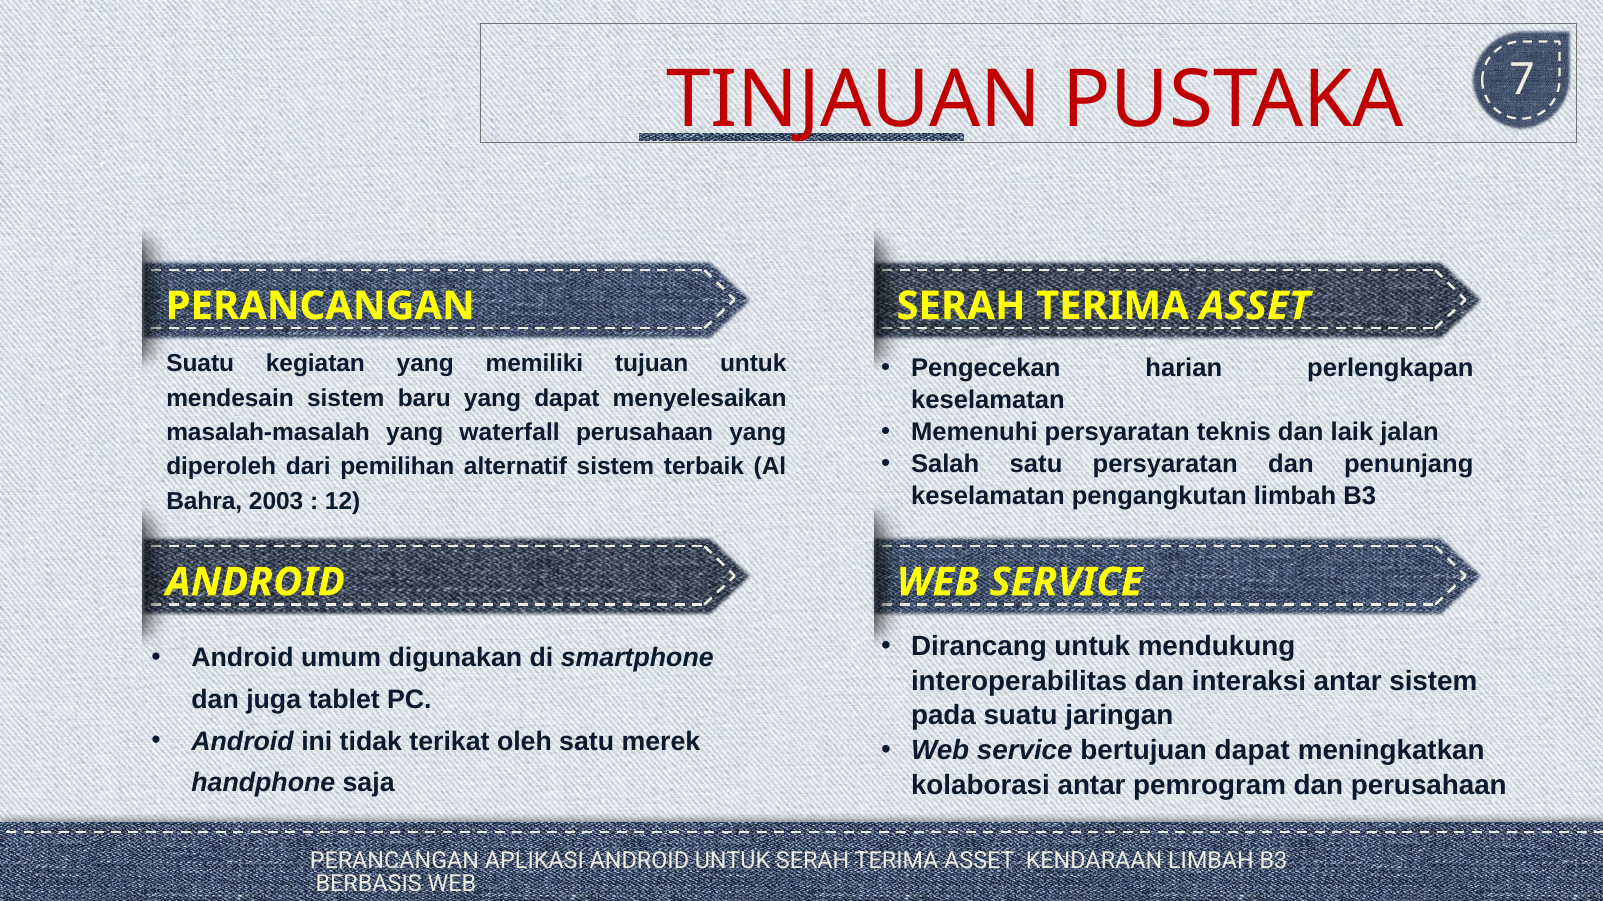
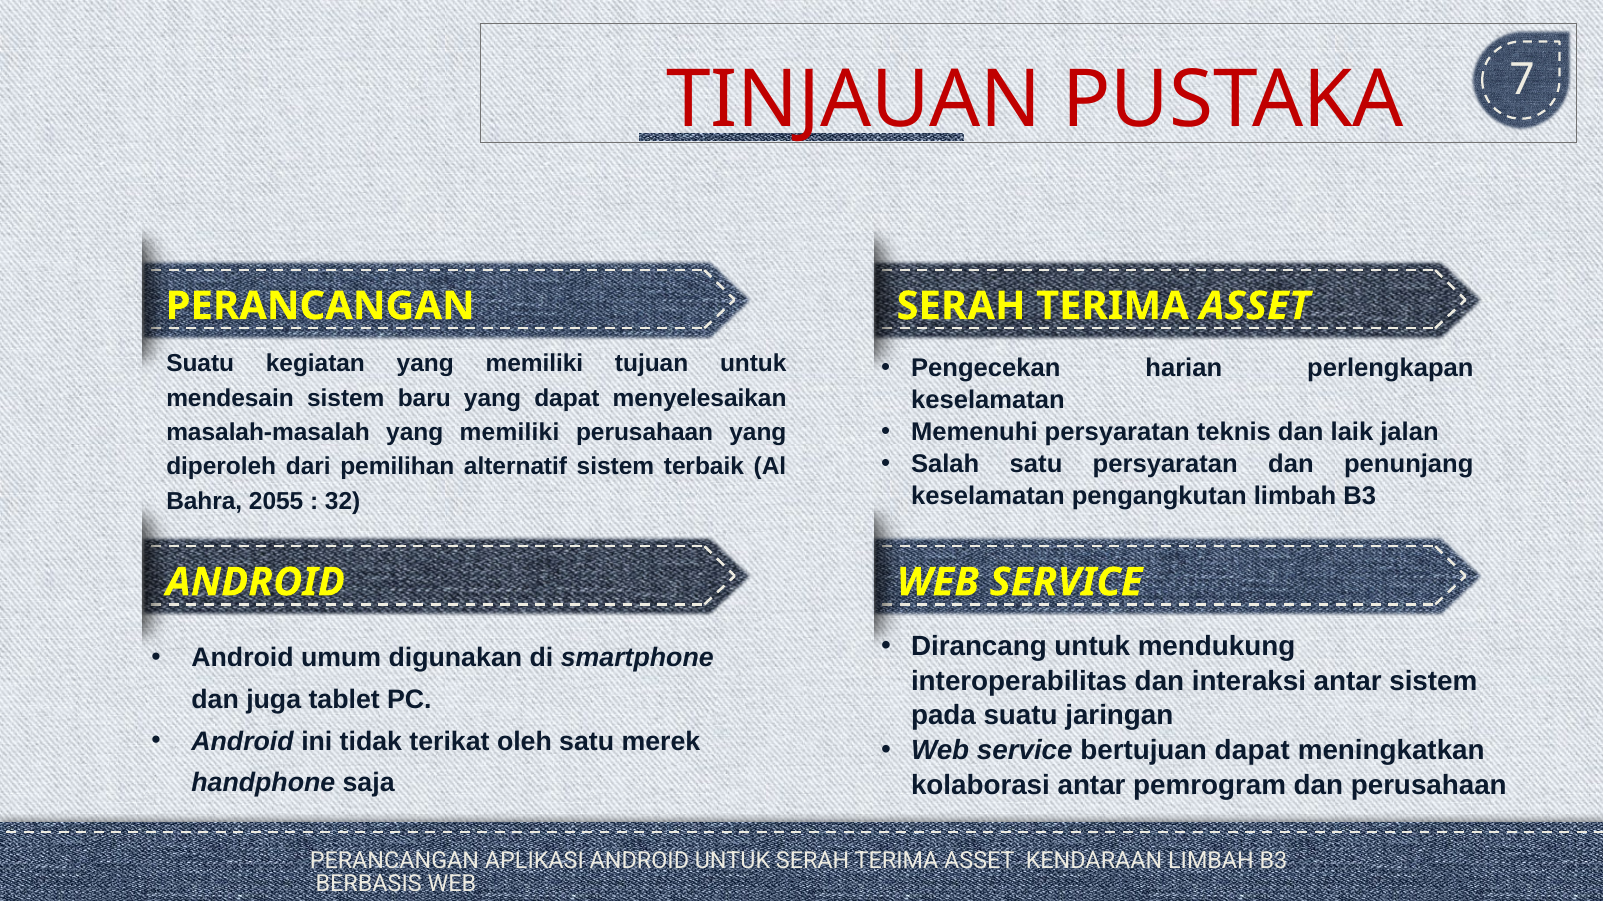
masalah-masalah yang waterfall: waterfall -> memiliki
2003: 2003 -> 2055
12: 12 -> 32
